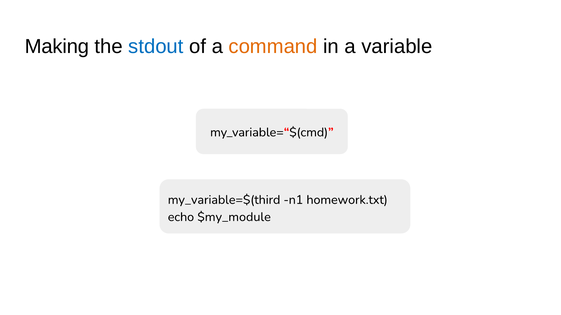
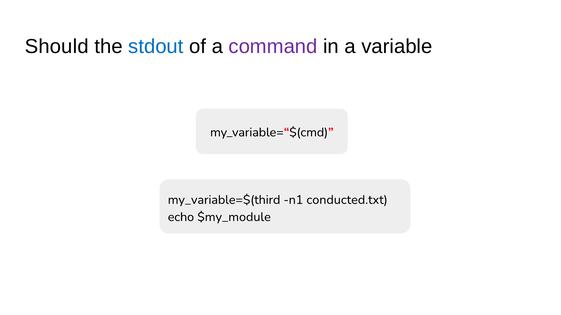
Making: Making -> Should
command colour: orange -> purple
homework.txt: homework.txt -> conducted.txt
